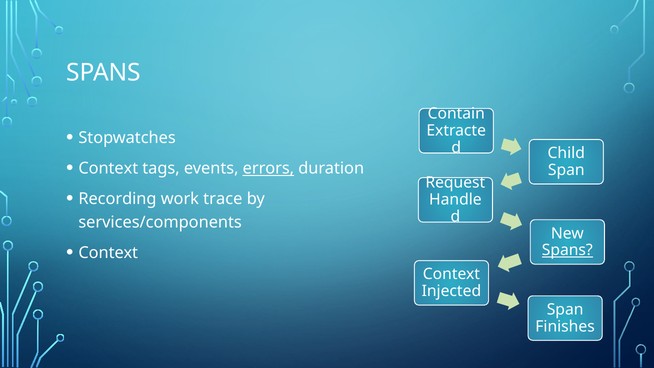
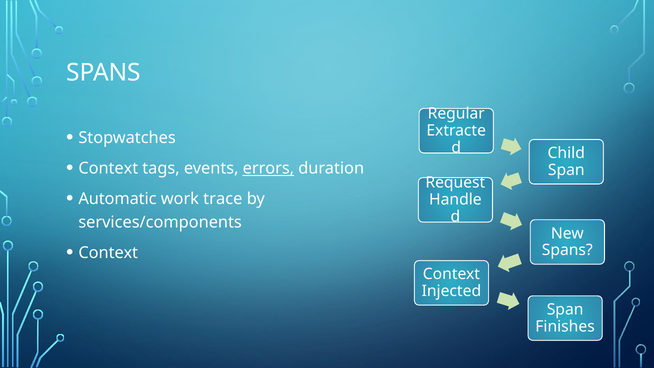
Contain: Contain -> Regular
Recording: Recording -> Automatic
Spans at (567, 250) underline: present -> none
